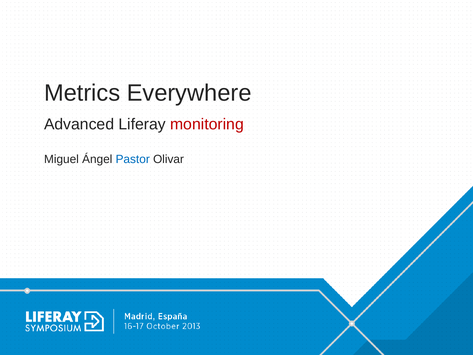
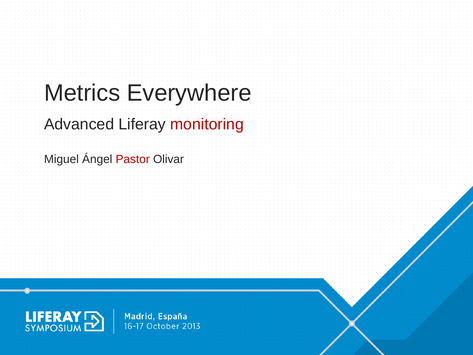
Pastor colour: blue -> red
